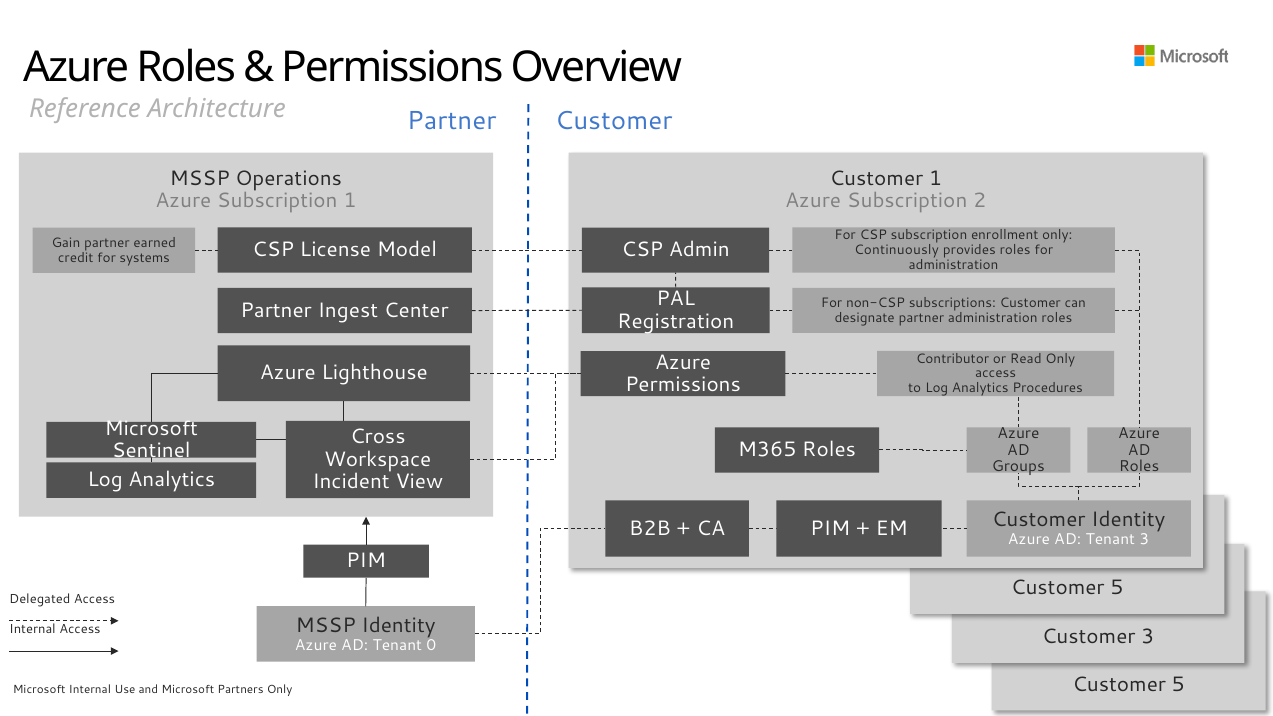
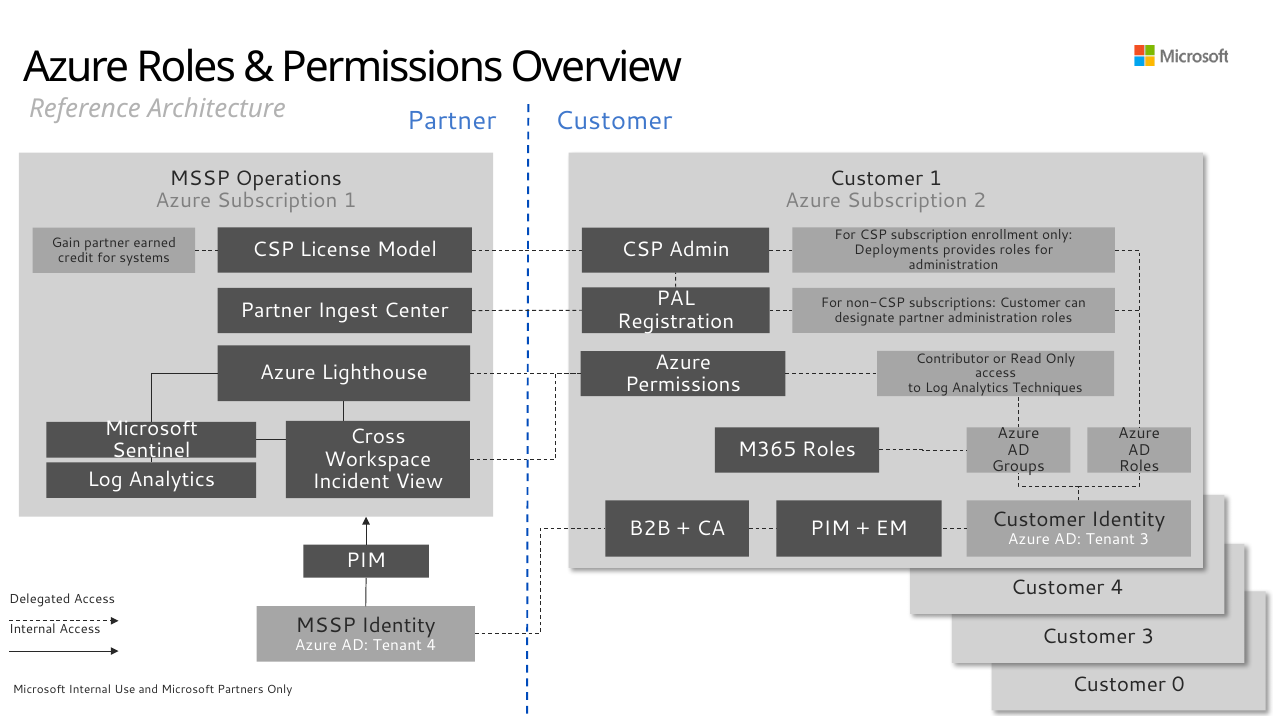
Continuously: Continuously -> Deployments
Procedures: Procedures -> Techniques
5 at (1117, 588): 5 -> 4
Tenant 0: 0 -> 4
5 at (1178, 684): 5 -> 0
